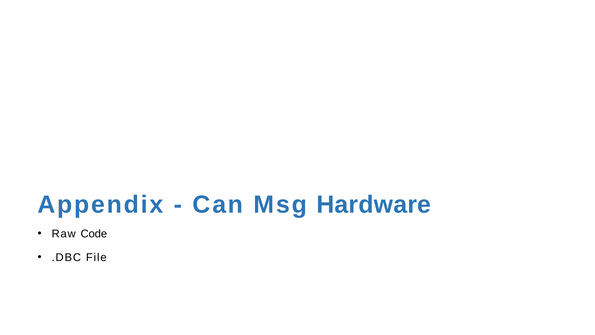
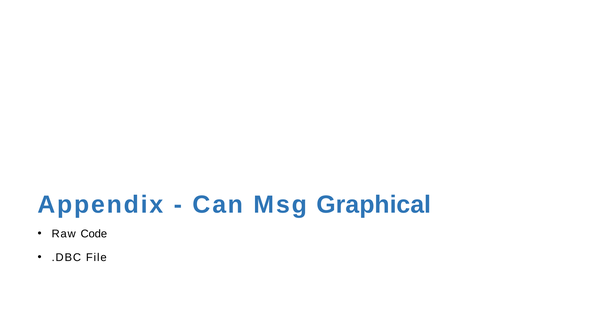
Hardware: Hardware -> Graphical
